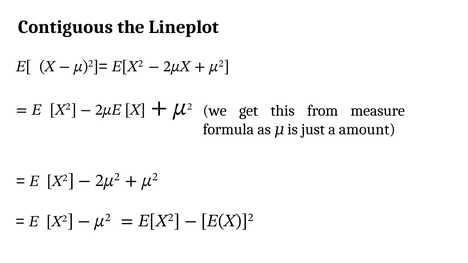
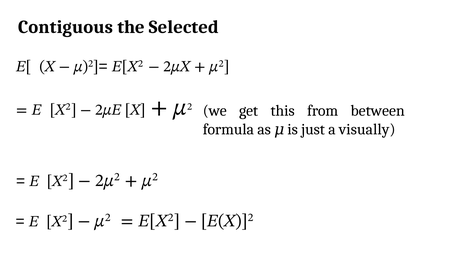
Lineplot: Lineplot -> Selected
measure: measure -> between
amount: amount -> visually
